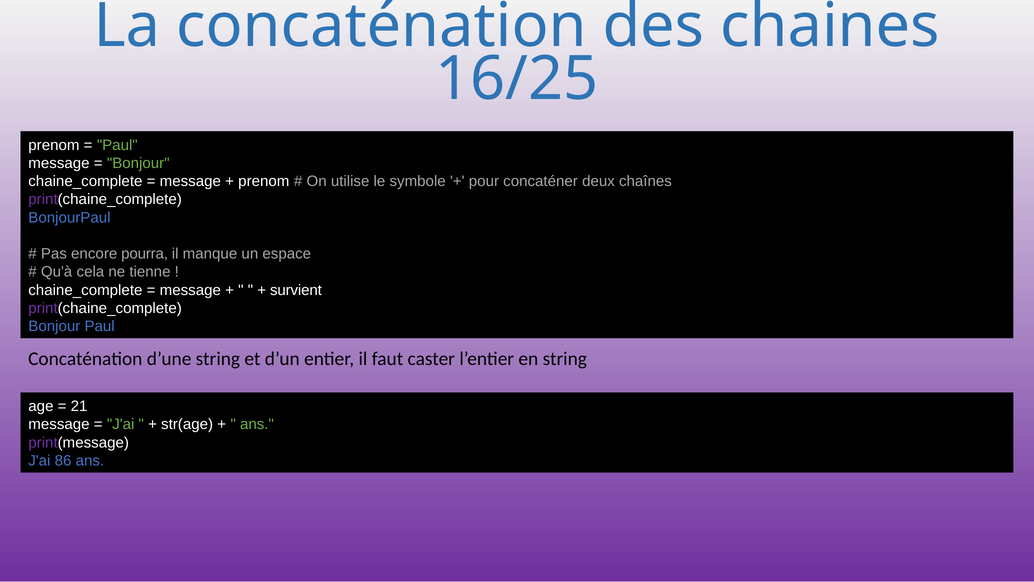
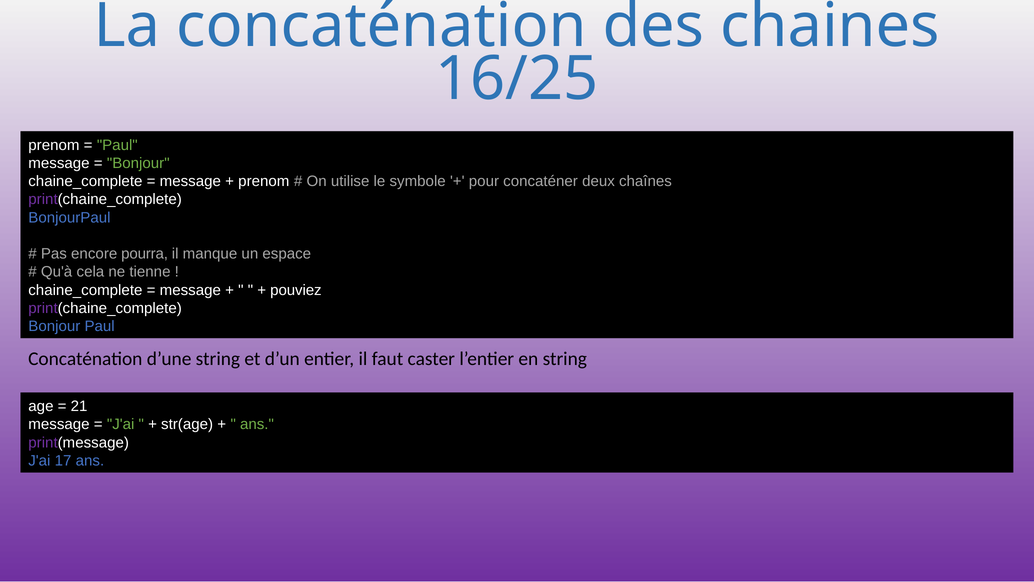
survient: survient -> pouviez
86: 86 -> 17
